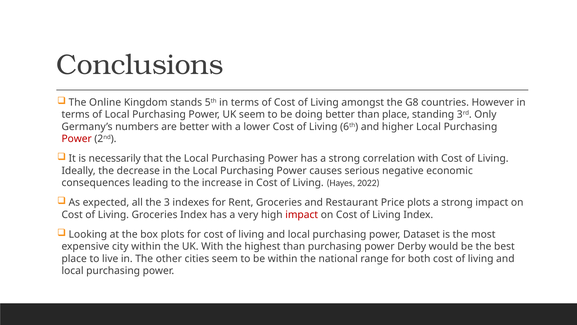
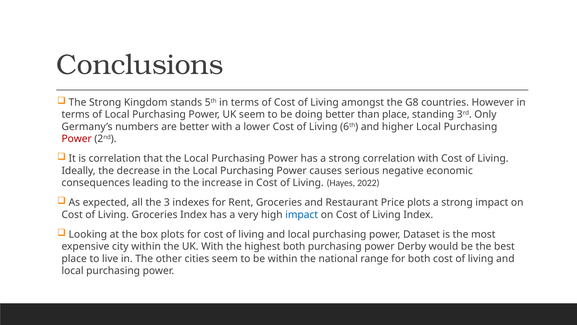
The Online: Online -> Strong
is necessarily: necessarily -> correlation
impact at (302, 214) colour: red -> blue
highest than: than -> both
